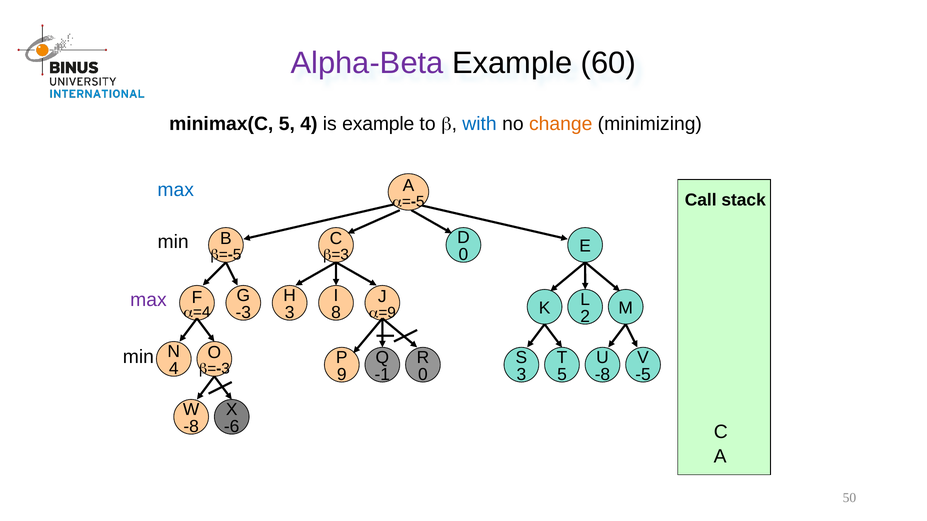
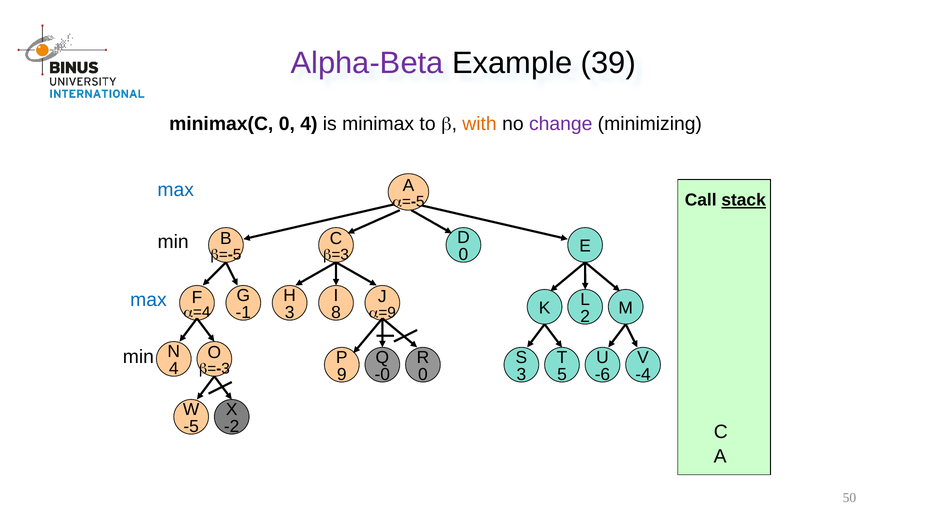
60: 60 -> 39
minimax(C 5: 5 -> 0
is example: example -> minimax
with colour: blue -> orange
change colour: orange -> purple
stack underline: none -> present
max at (148, 300) colour: purple -> blue
-3: -3 -> -1
-1: -1 -> -0
-8 at (602, 375): -8 -> -6
-5: -5 -> -4
-8 at (191, 427): -8 -> -5
-6: -6 -> -2
